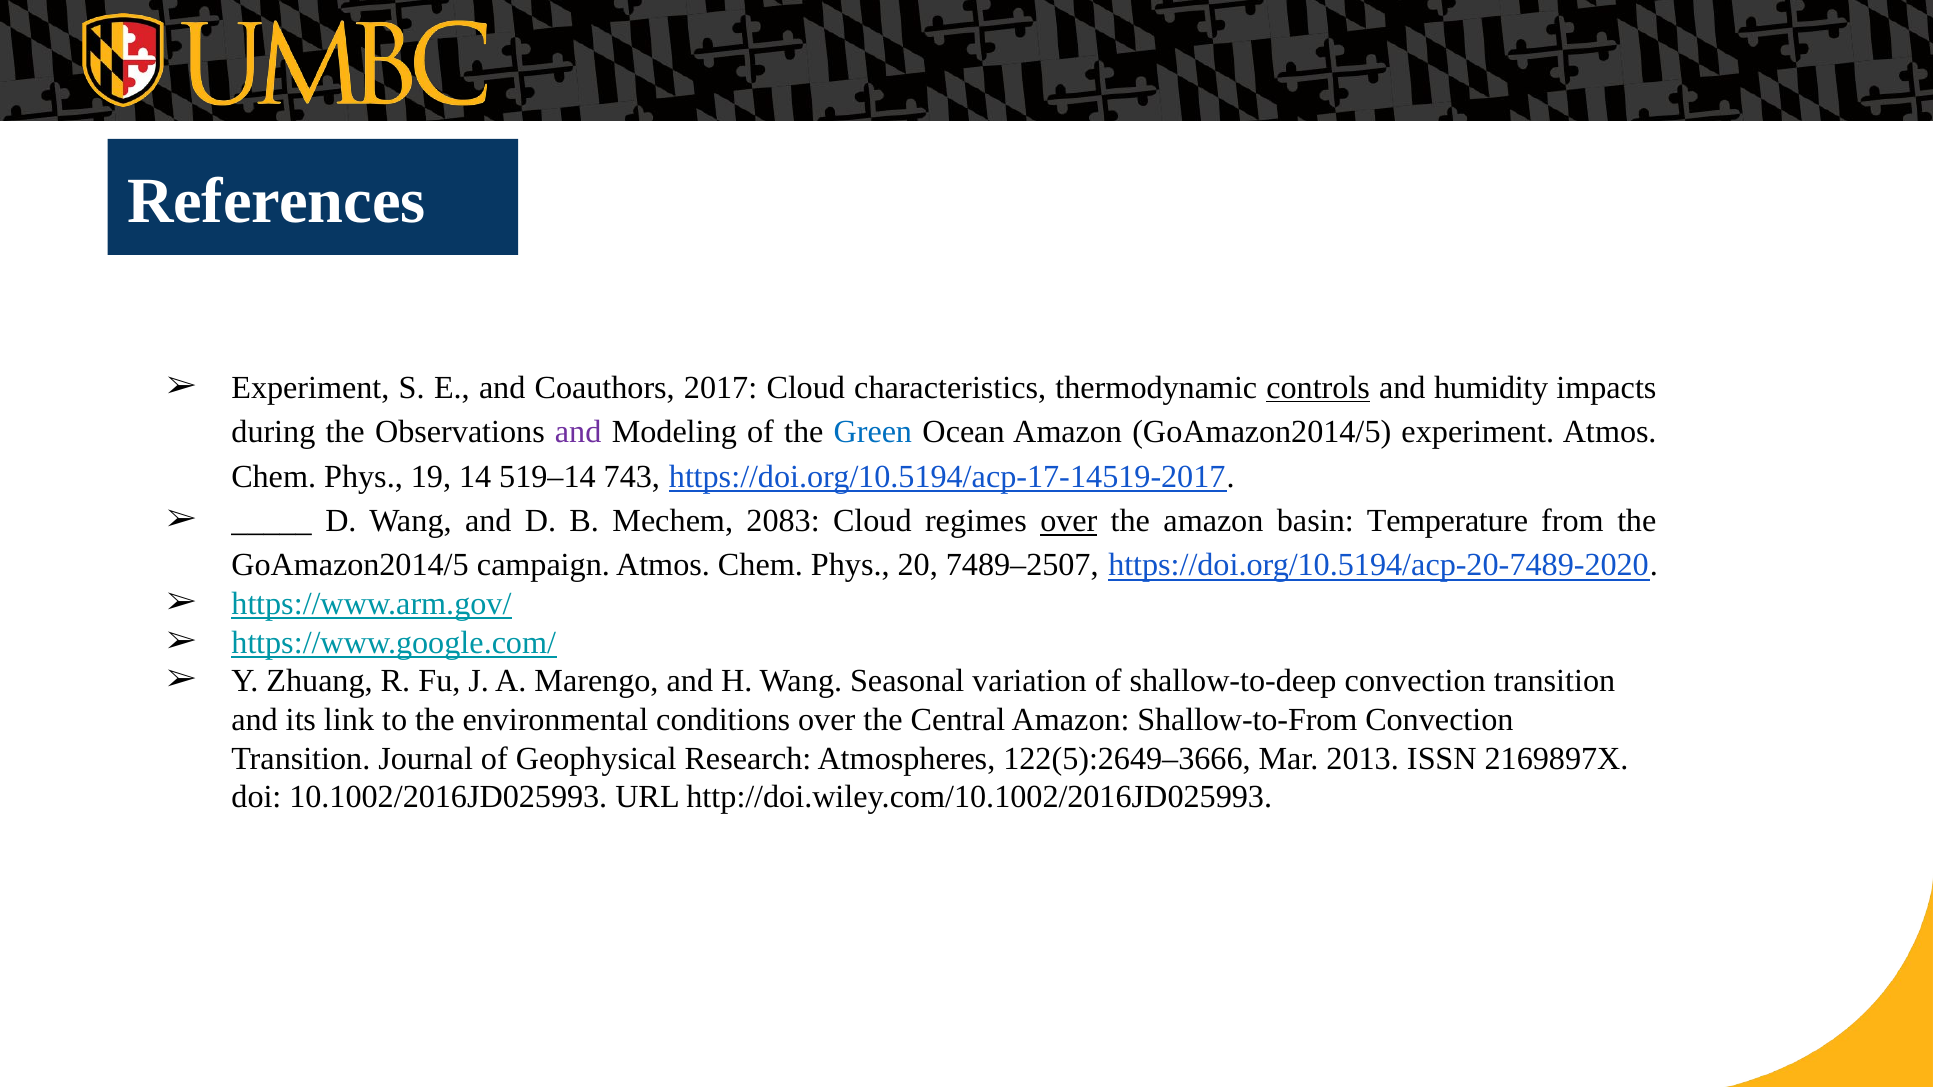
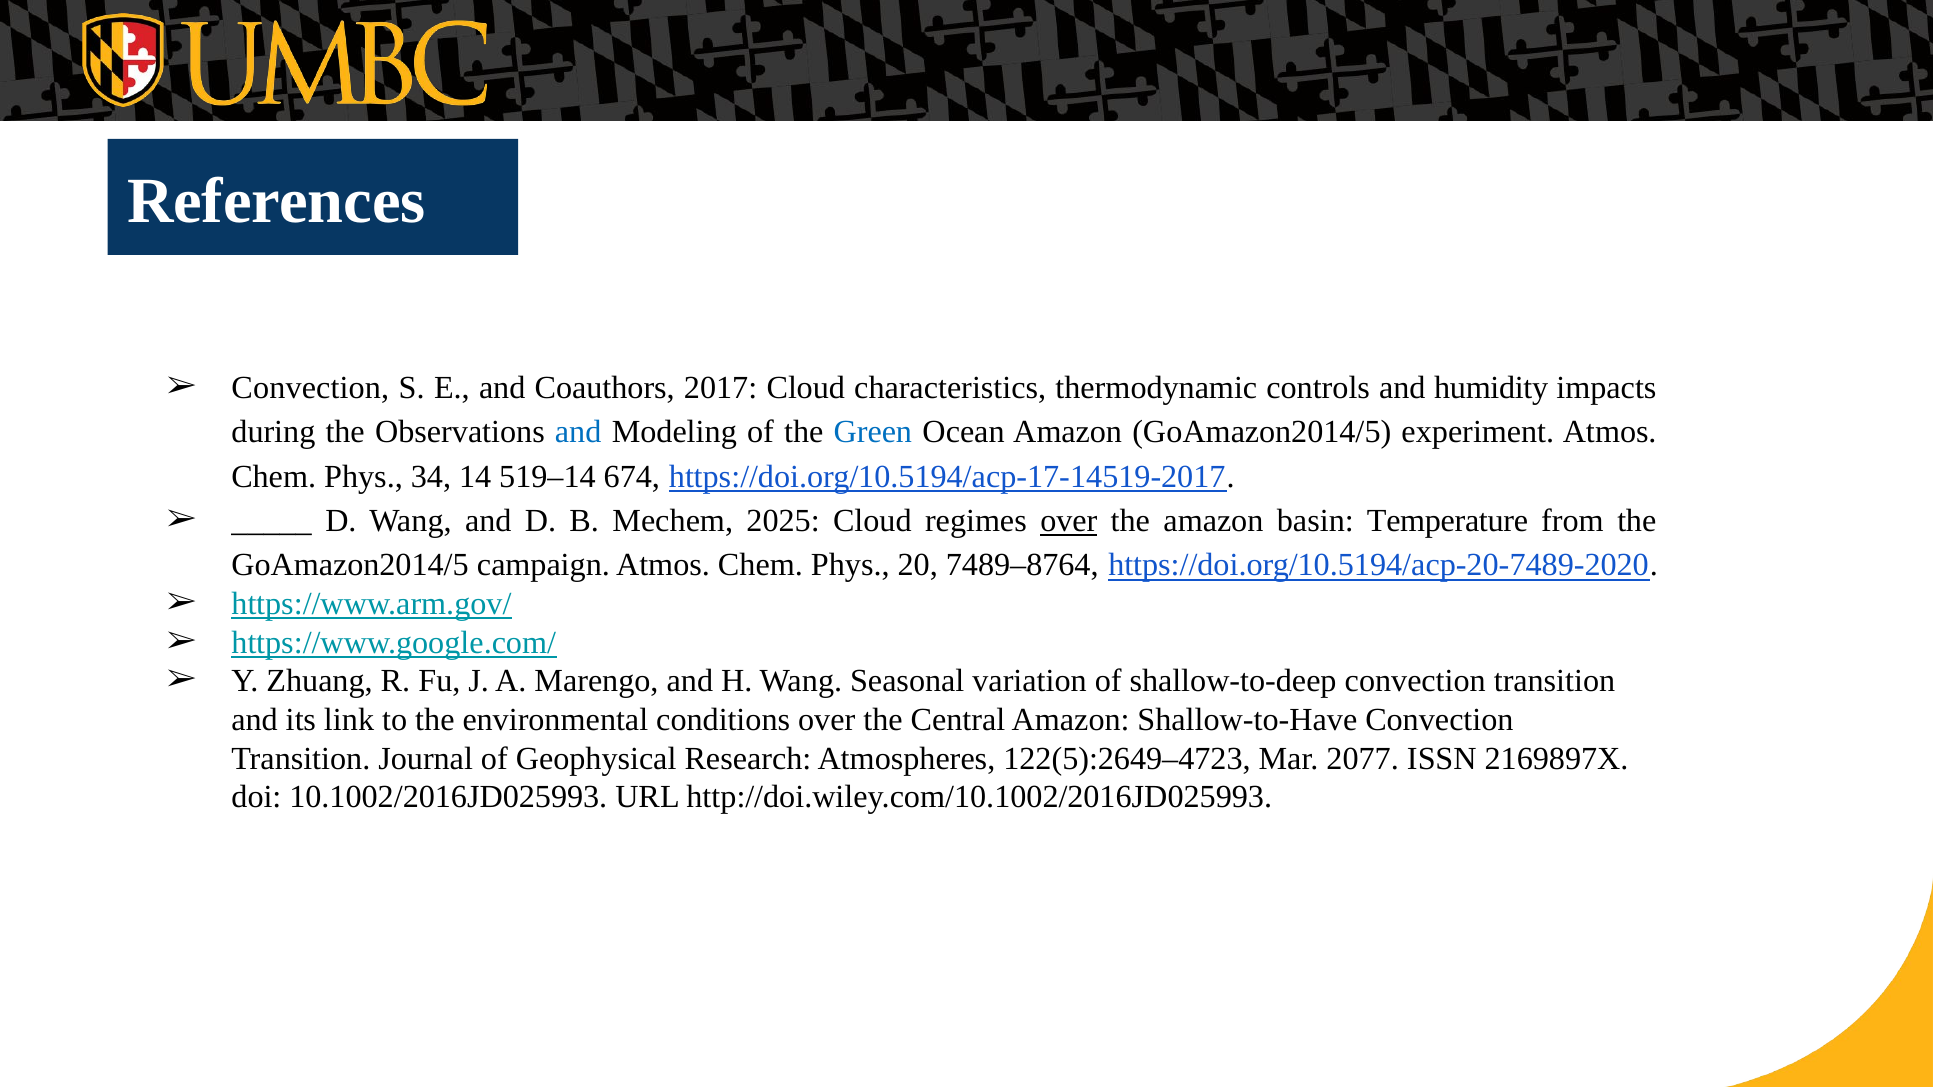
Experiment at (310, 388): Experiment -> Convection
controls underline: present -> none
and at (578, 432) colour: purple -> blue
19: 19 -> 34
743: 743 -> 674
2083: 2083 -> 2025
7489–2507: 7489–2507 -> 7489–8764
Shallow-to-From: Shallow-to-From -> Shallow-to-Have
122(5):2649–3666: 122(5):2649–3666 -> 122(5):2649–4723
2013: 2013 -> 2077
